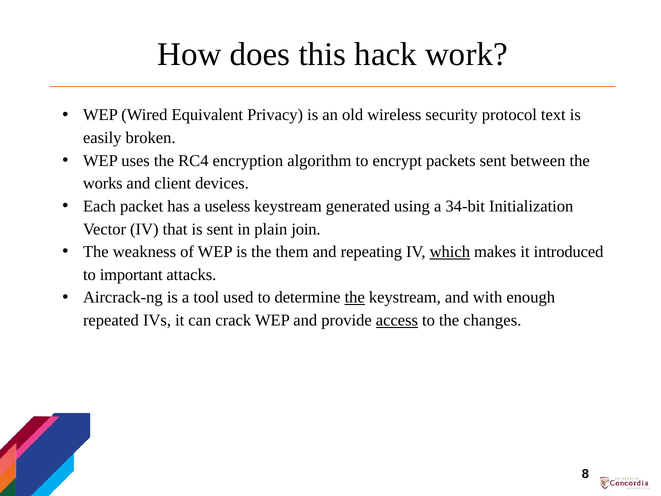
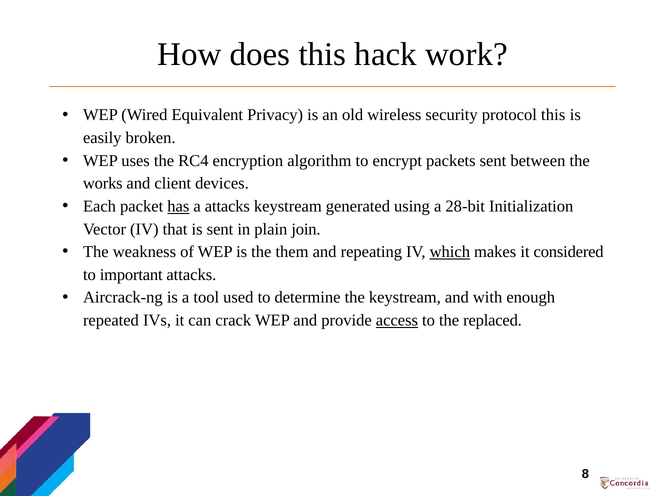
protocol text: text -> this
has underline: none -> present
a useless: useless -> attacks
34-bit: 34-bit -> 28-bit
introduced: introduced -> considered
the at (355, 297) underline: present -> none
changes: changes -> replaced
